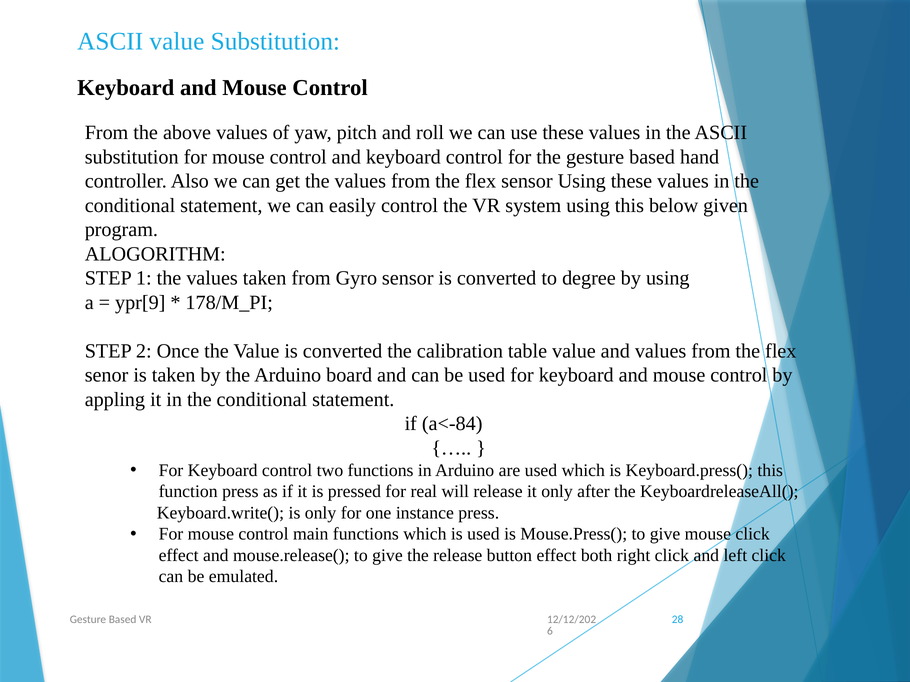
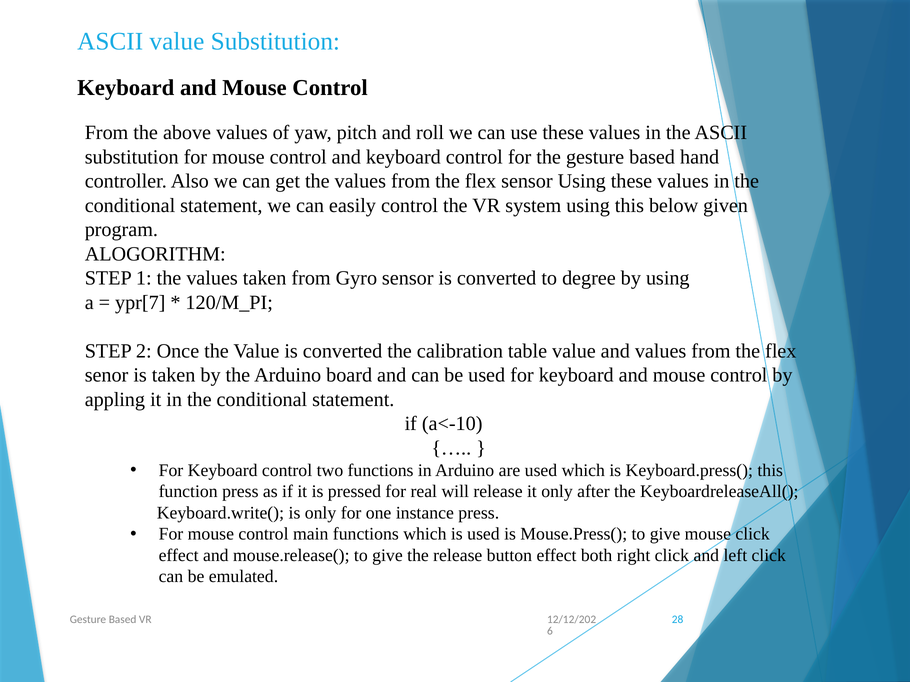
ypr[9: ypr[9 -> ypr[7
178/M_PI: 178/M_PI -> 120/M_PI
a<-84: a<-84 -> a<-10
